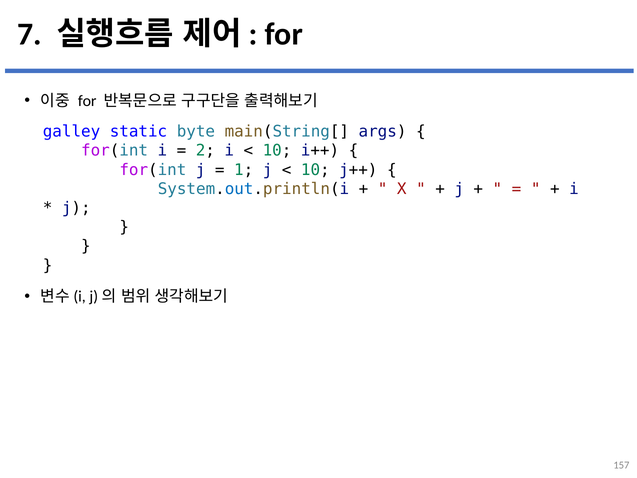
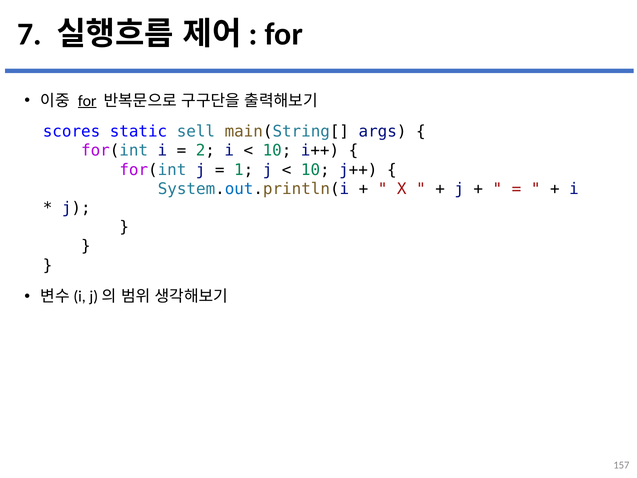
for at (87, 101) underline: none -> present
galley: galley -> scores
byte: byte -> sell
